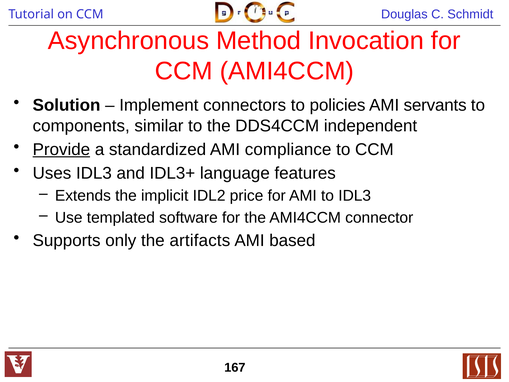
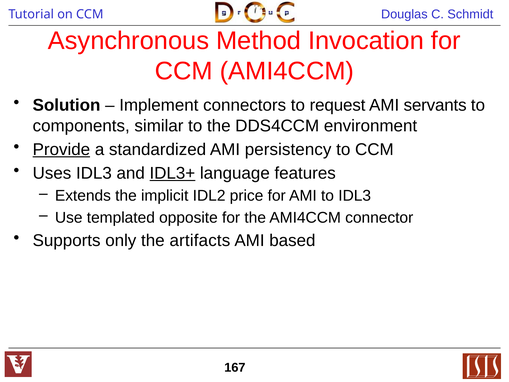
policies: policies -> request
independent: independent -> environment
compliance: compliance -> persistency
IDL3+ underline: none -> present
software: software -> opposite
